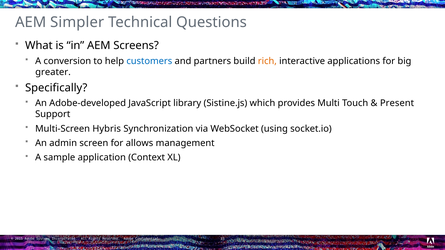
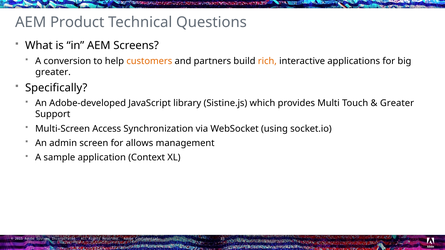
Simpler: Simpler -> Product
customers colour: blue -> orange
Present at (397, 103): Present -> Greater
Hybris: Hybris -> Access
